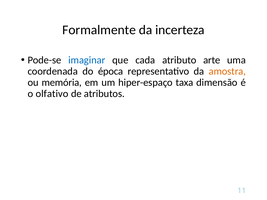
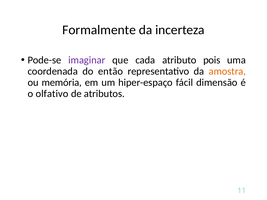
imaginar colour: blue -> purple
arte: arte -> pois
época: época -> então
taxa: taxa -> fácil
